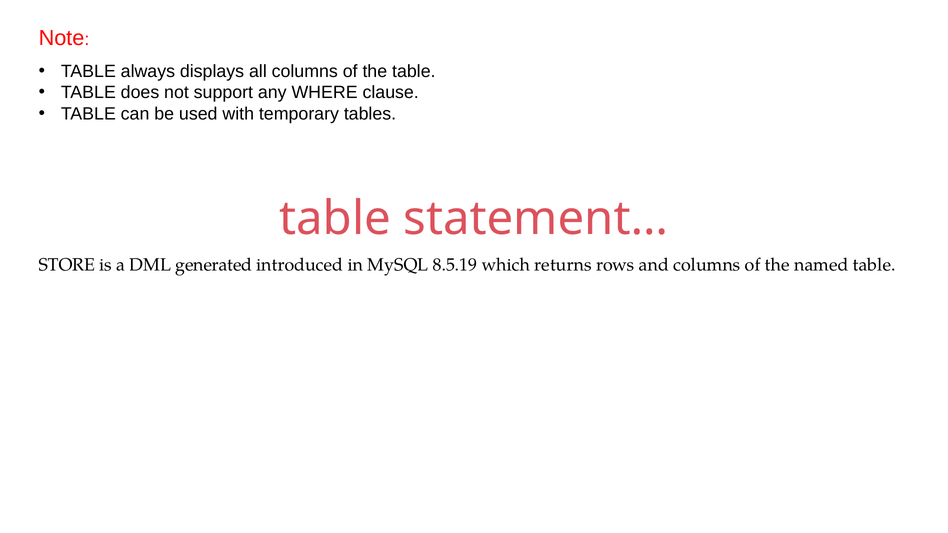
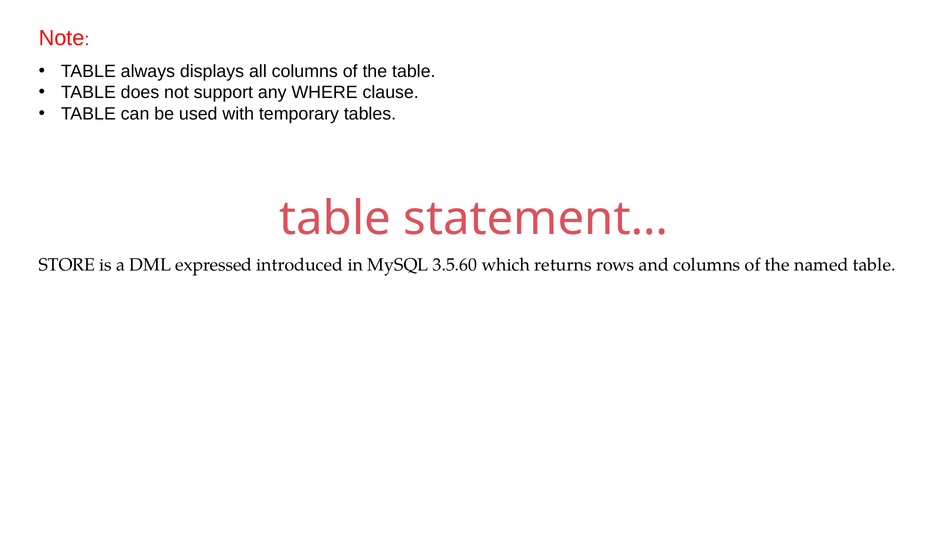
generated: generated -> expressed
8.5.19: 8.5.19 -> 3.5.60
